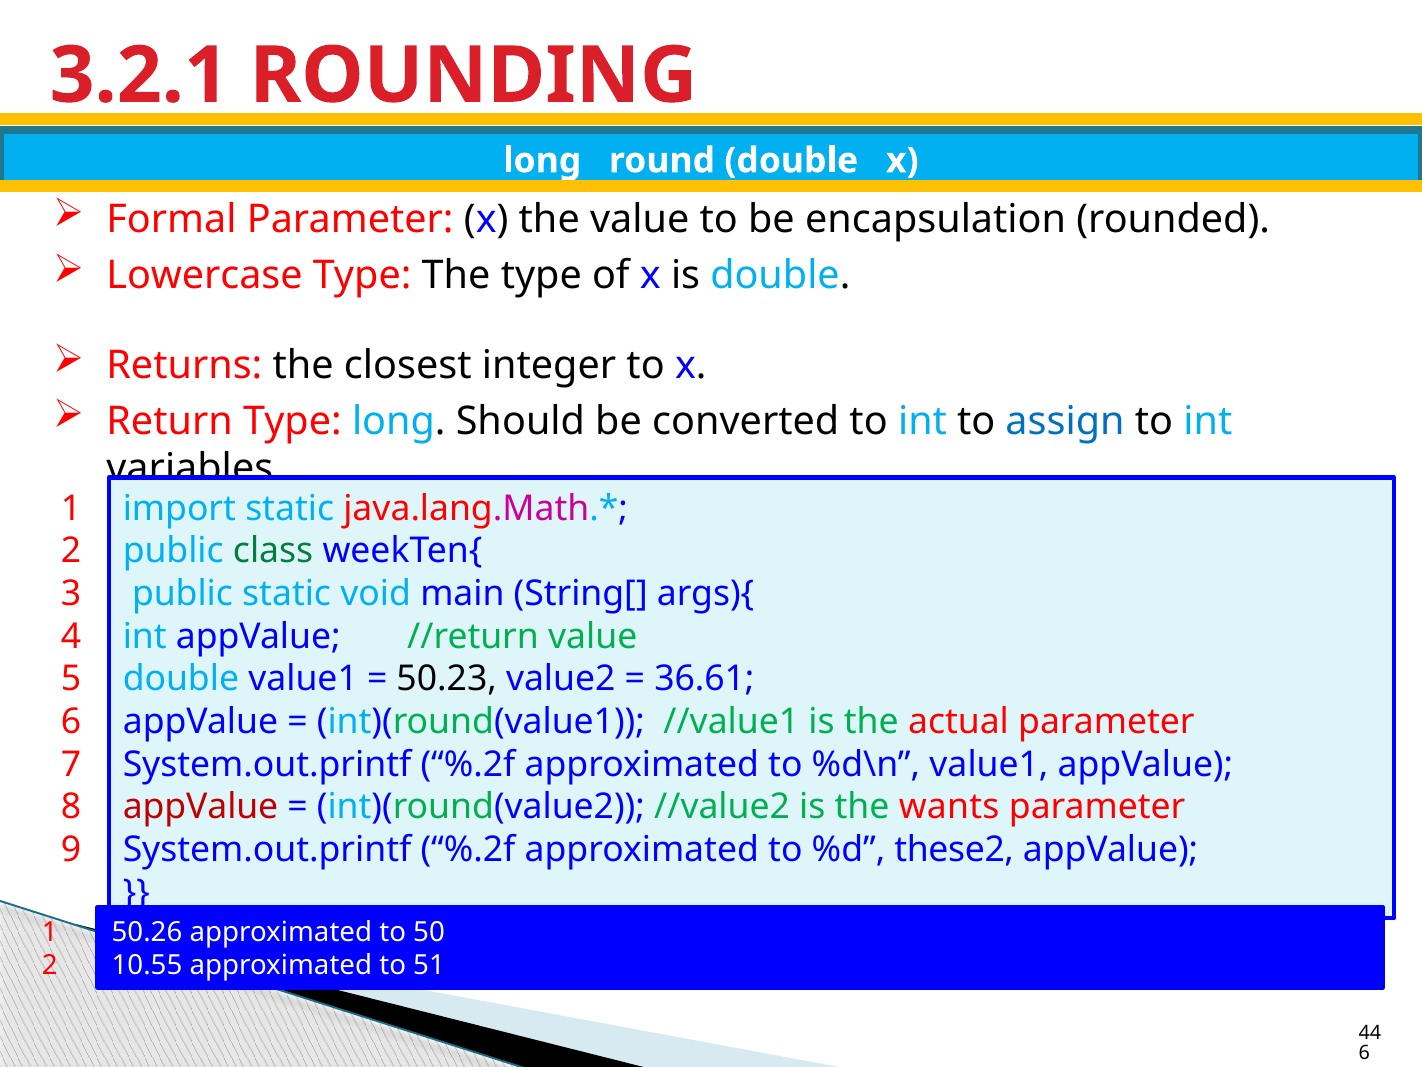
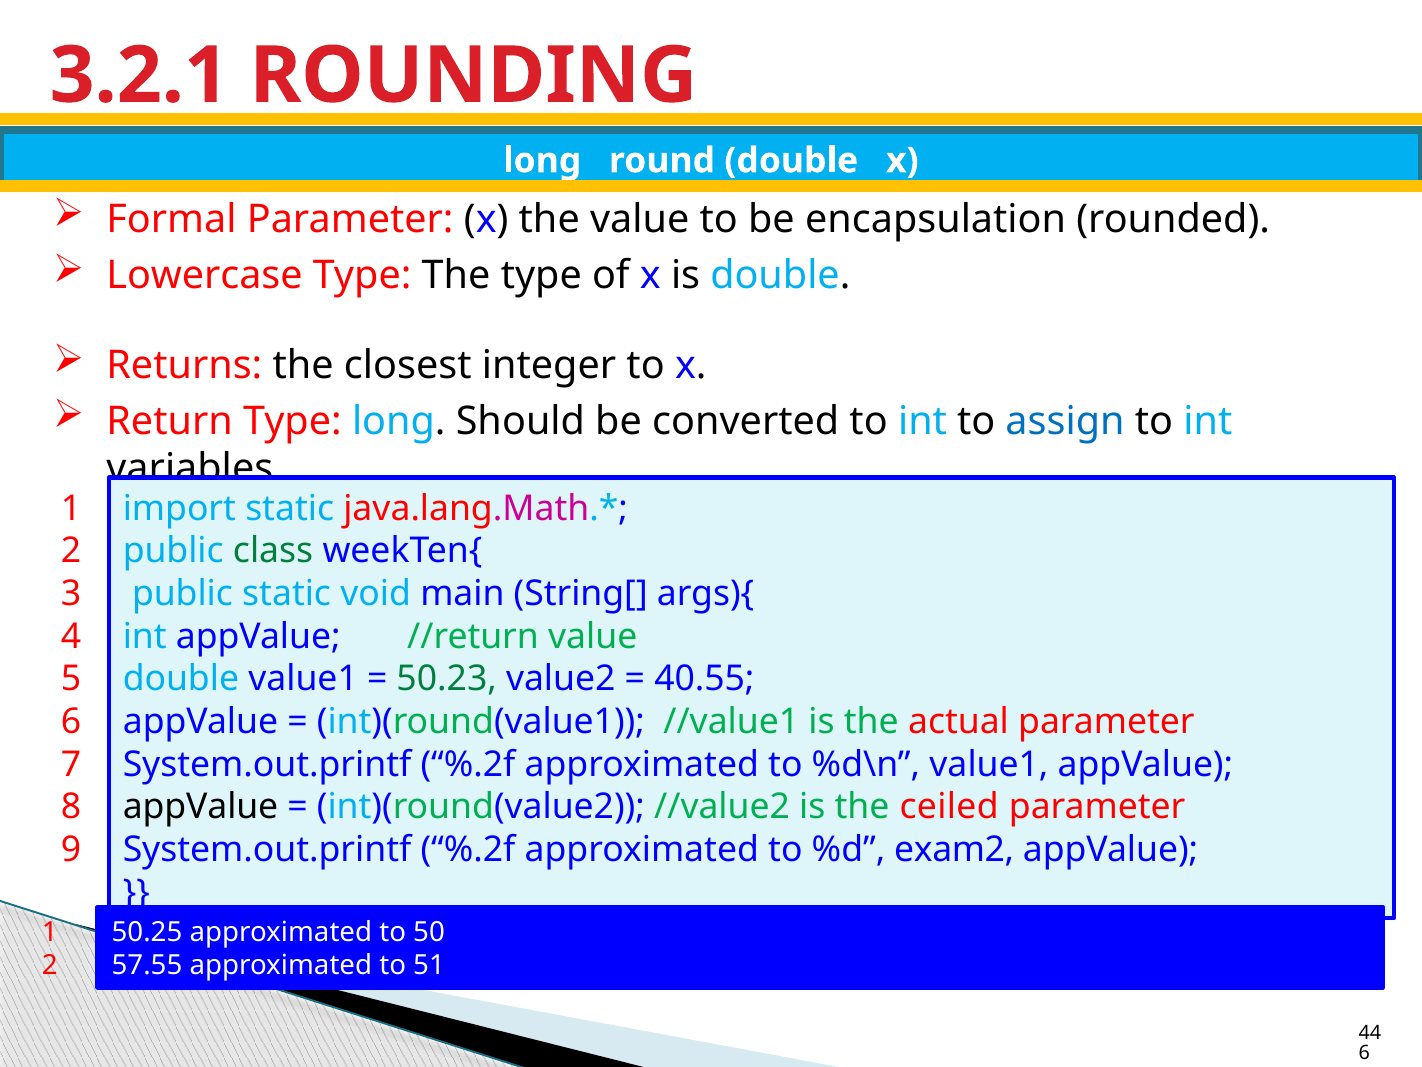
50.23 colour: black -> green
36.61: 36.61 -> 40.55
appValue at (201, 807) colour: red -> black
wants: wants -> ceiled
these2: these2 -> exam2
50.26: 50.26 -> 50.25
10.55: 10.55 -> 57.55
